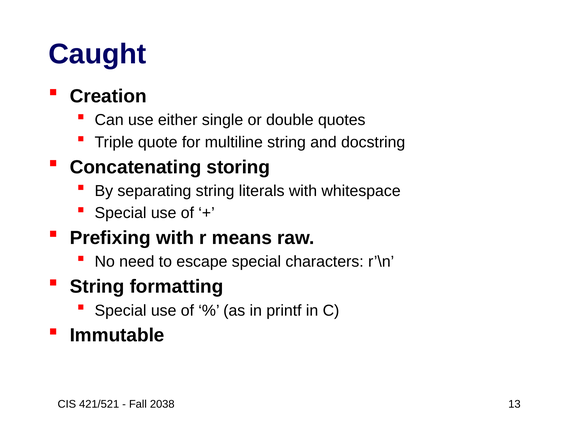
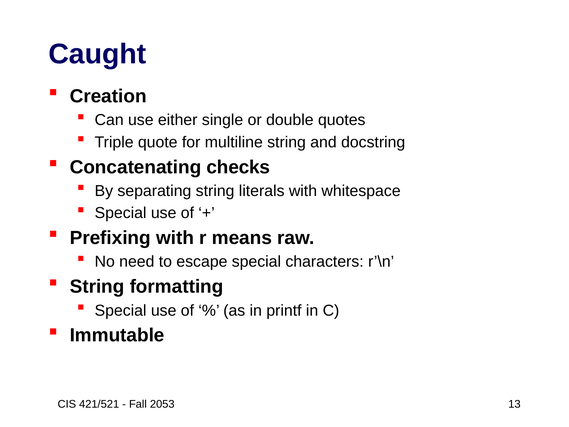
storing: storing -> checks
2038: 2038 -> 2053
